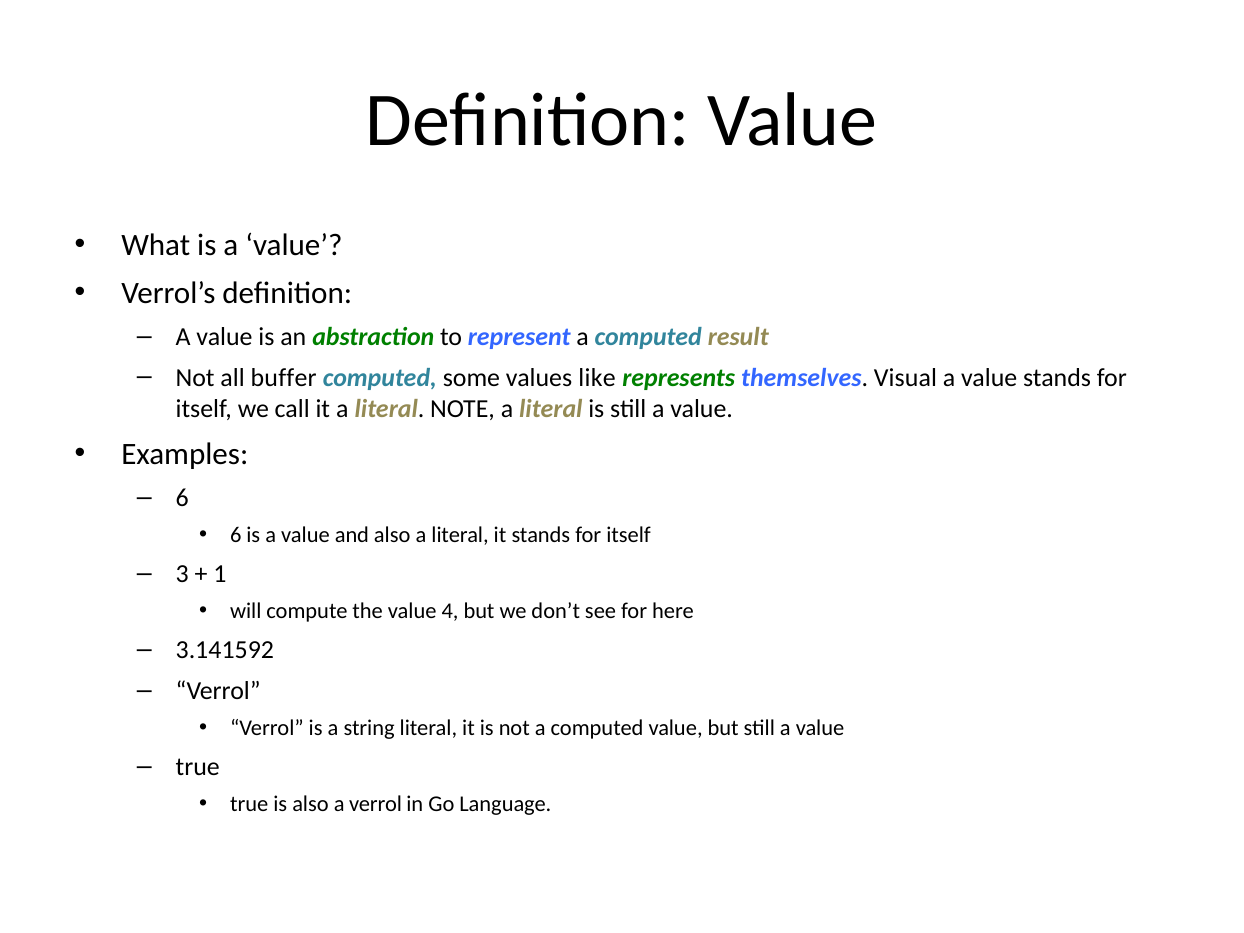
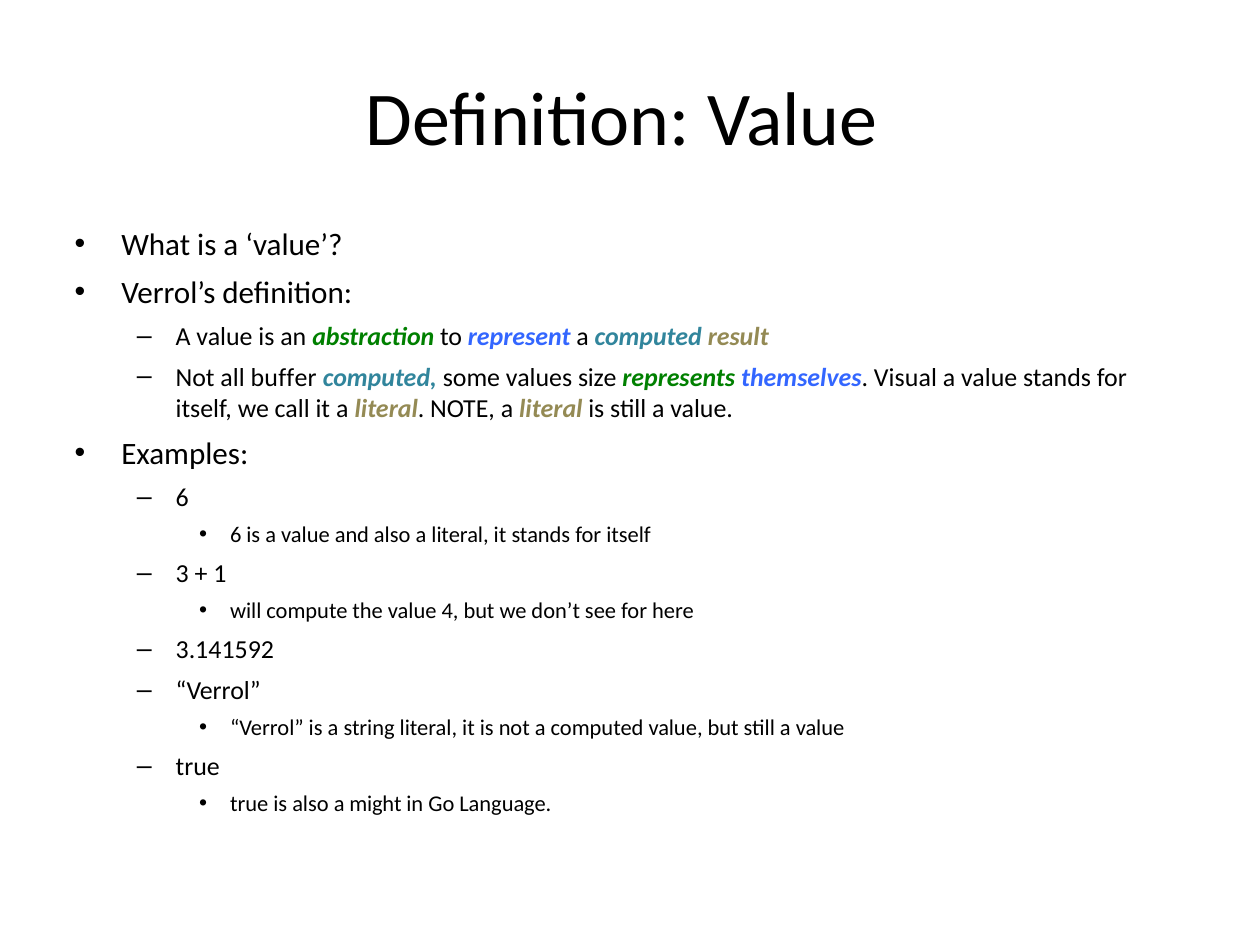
like: like -> size
a verrol: verrol -> might
